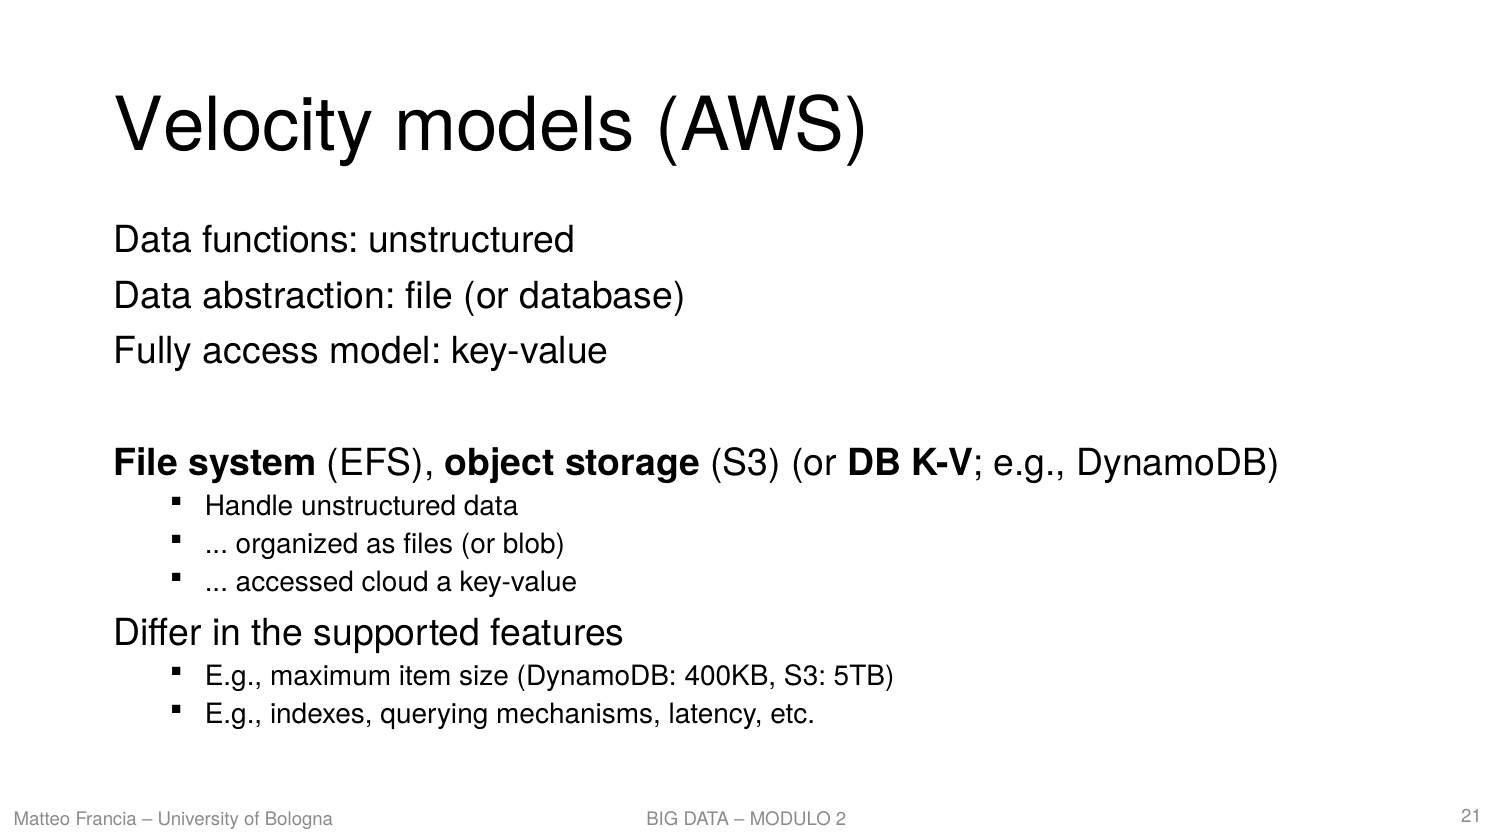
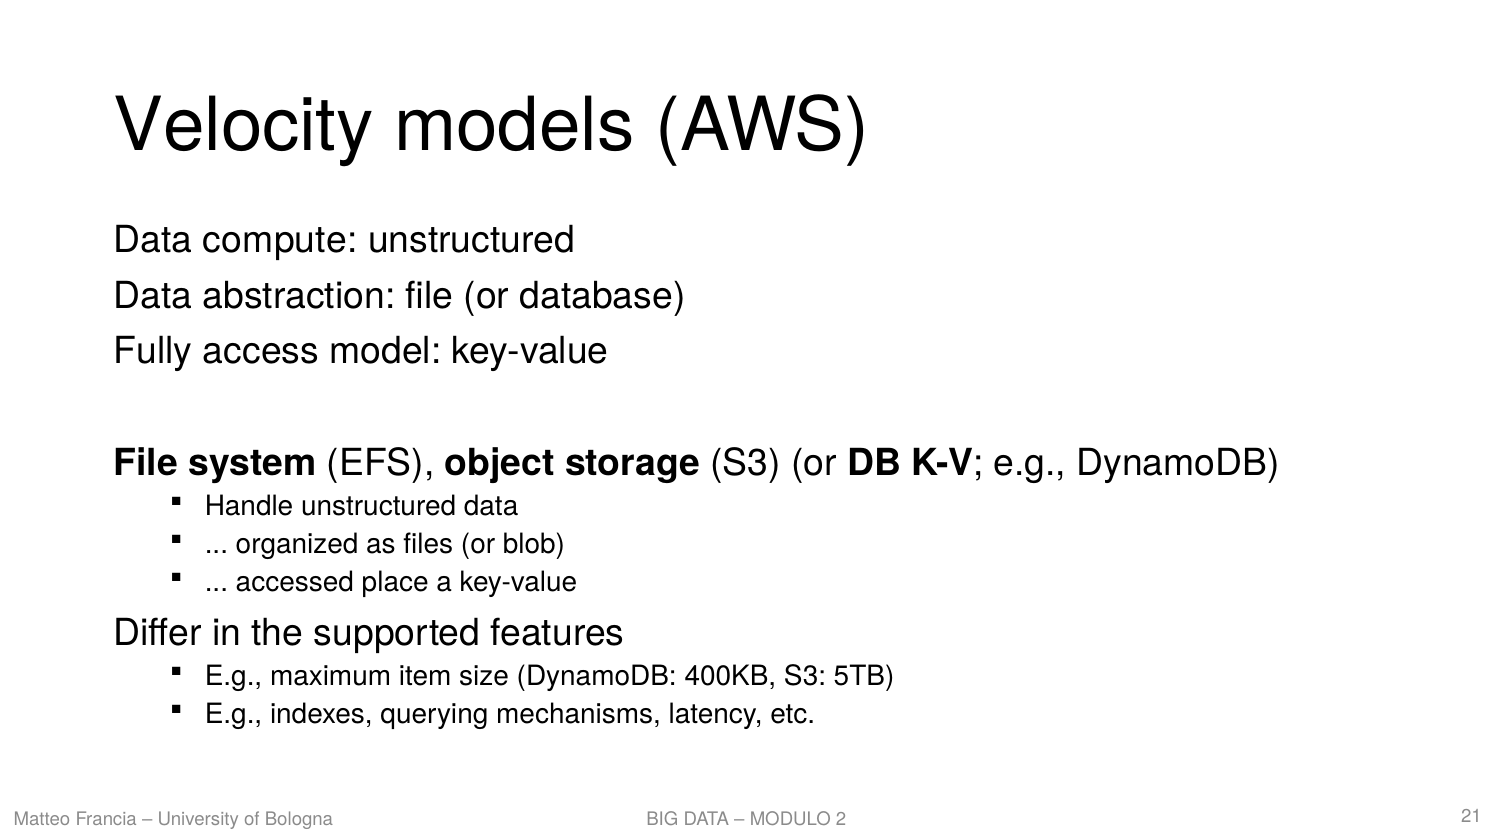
functions: functions -> compute
cloud: cloud -> place
